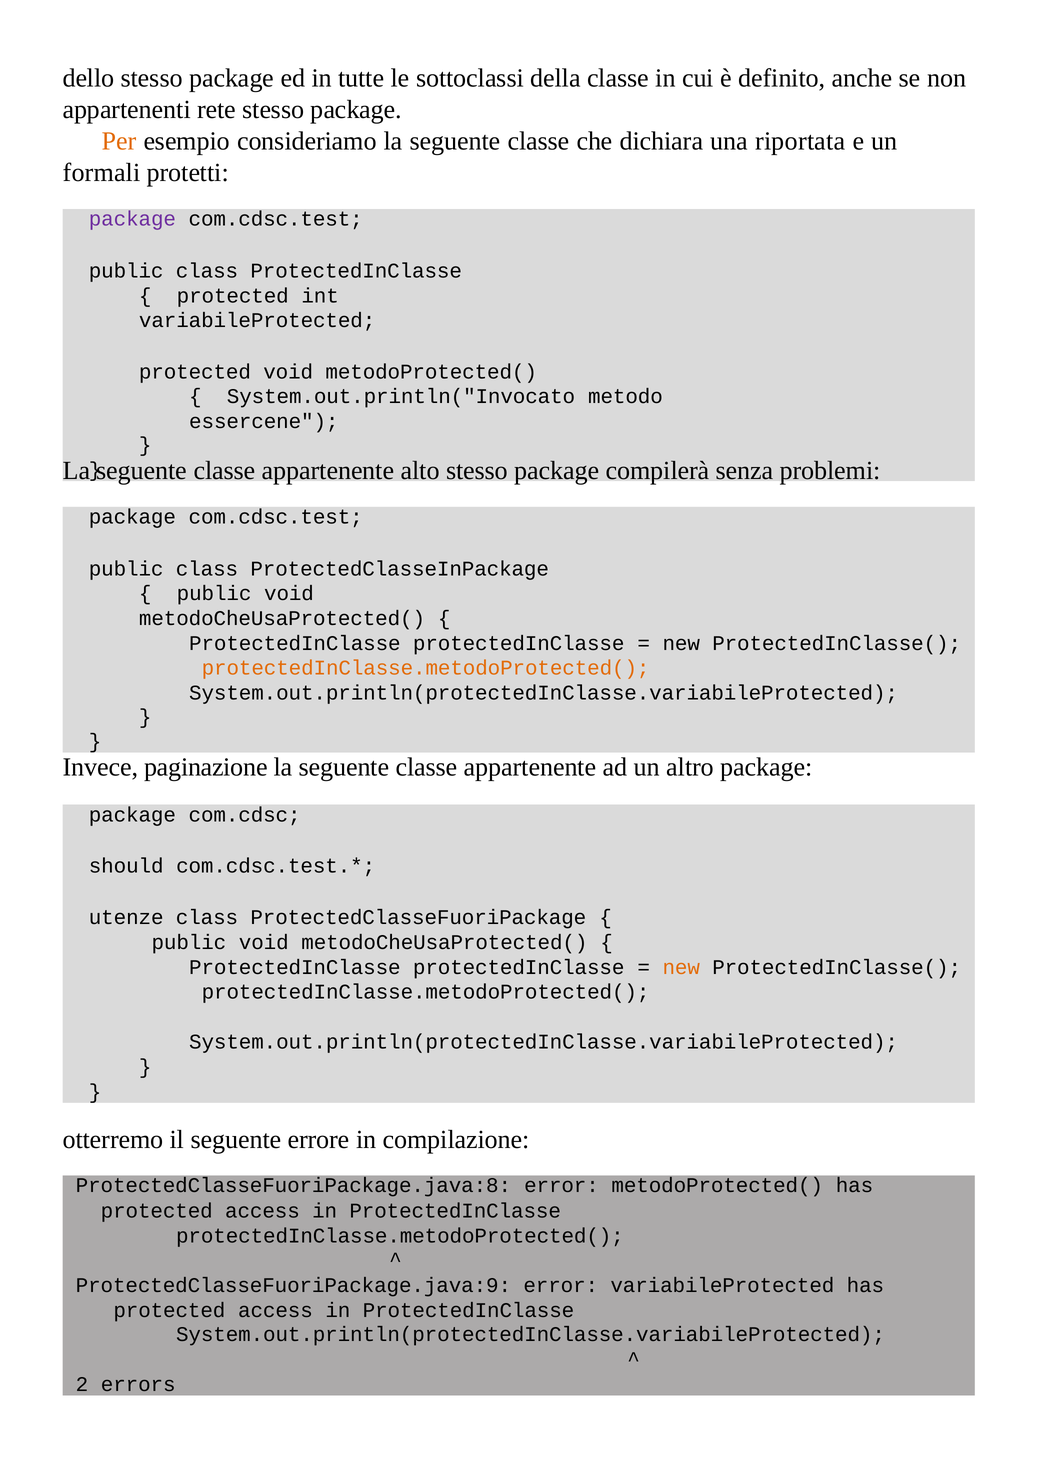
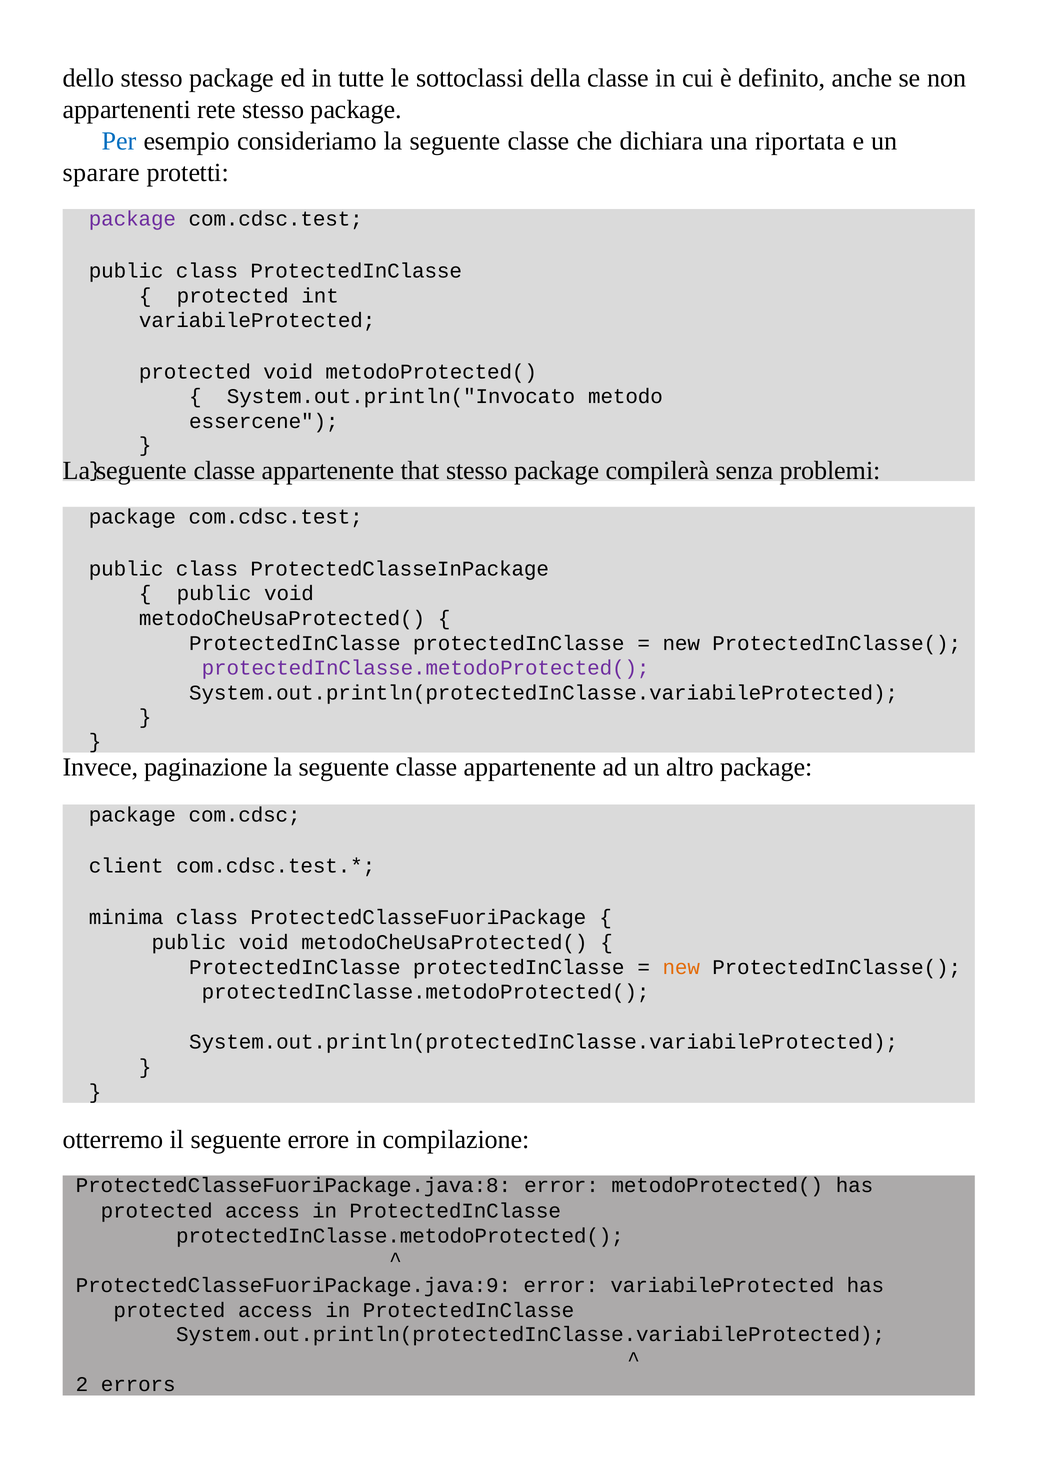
Per colour: orange -> blue
formali: formali -> sparare
alto: alto -> that
protectedInClasse.metodoProtected( at (426, 668) colour: orange -> purple
should: should -> client
utenze: utenze -> minima
